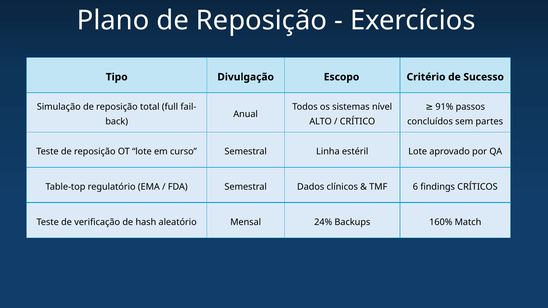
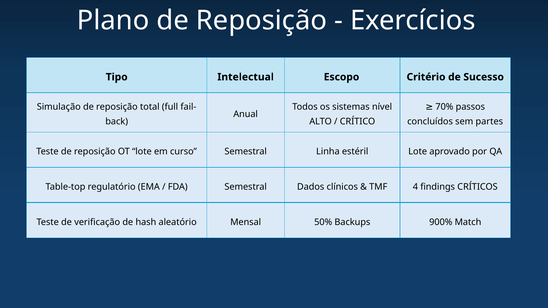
Divulgação: Divulgação -> Intelectual
91%: 91% -> 70%
6: 6 -> 4
24%: 24% -> 50%
160%: 160% -> 900%
